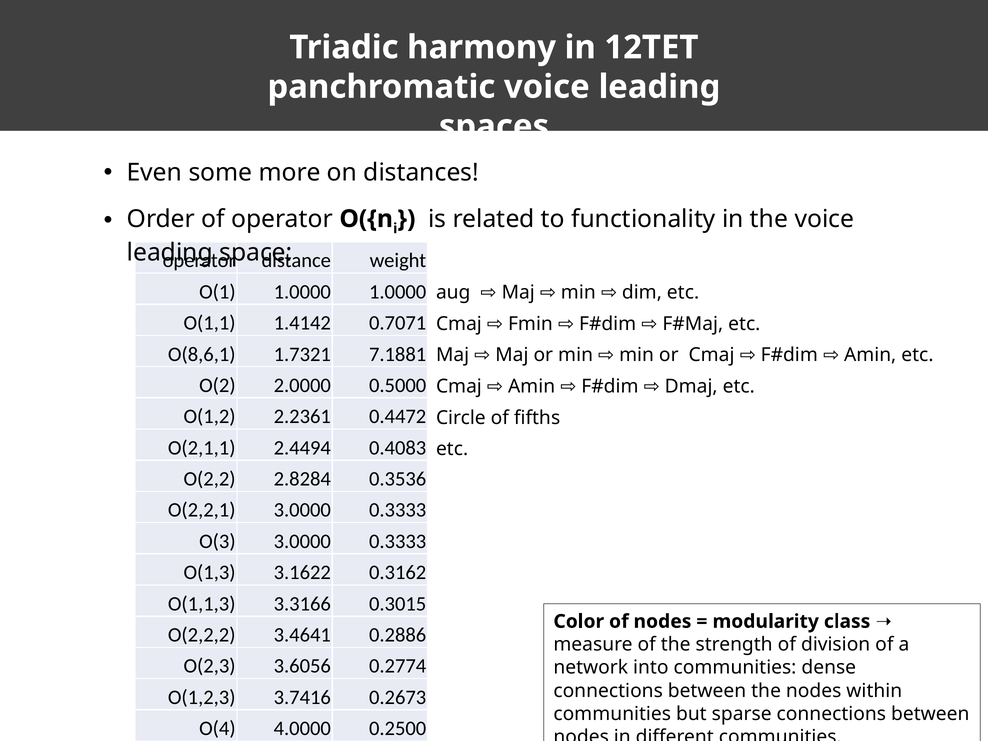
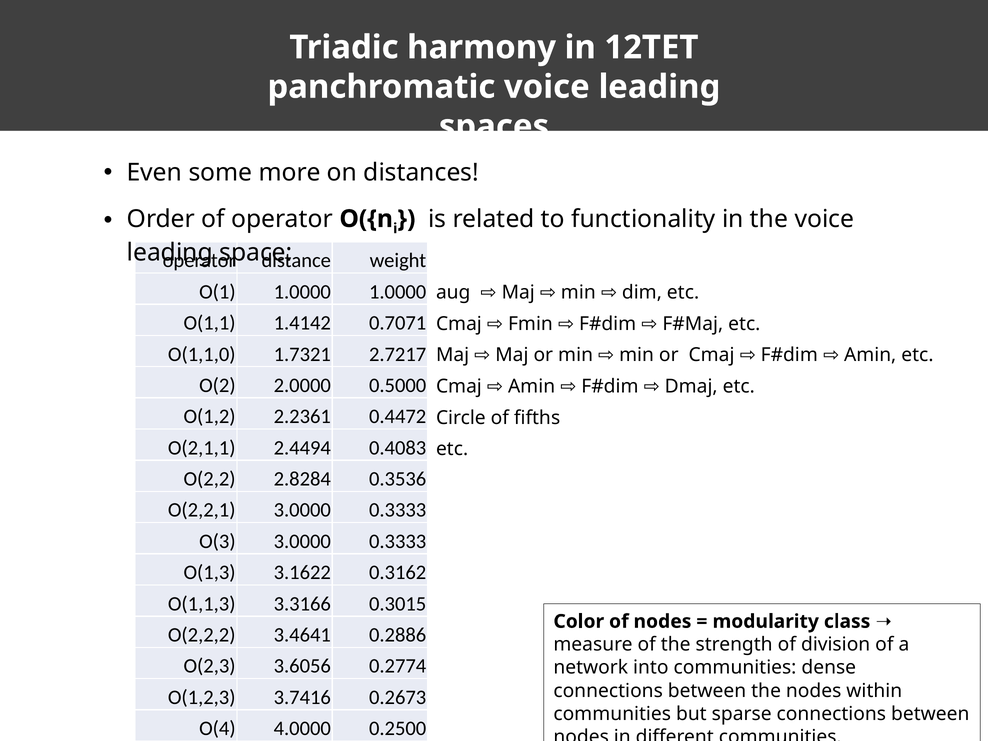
O(8,6,1: O(8,6,1 -> O(1,1,0
7.1881: 7.1881 -> 2.7217
